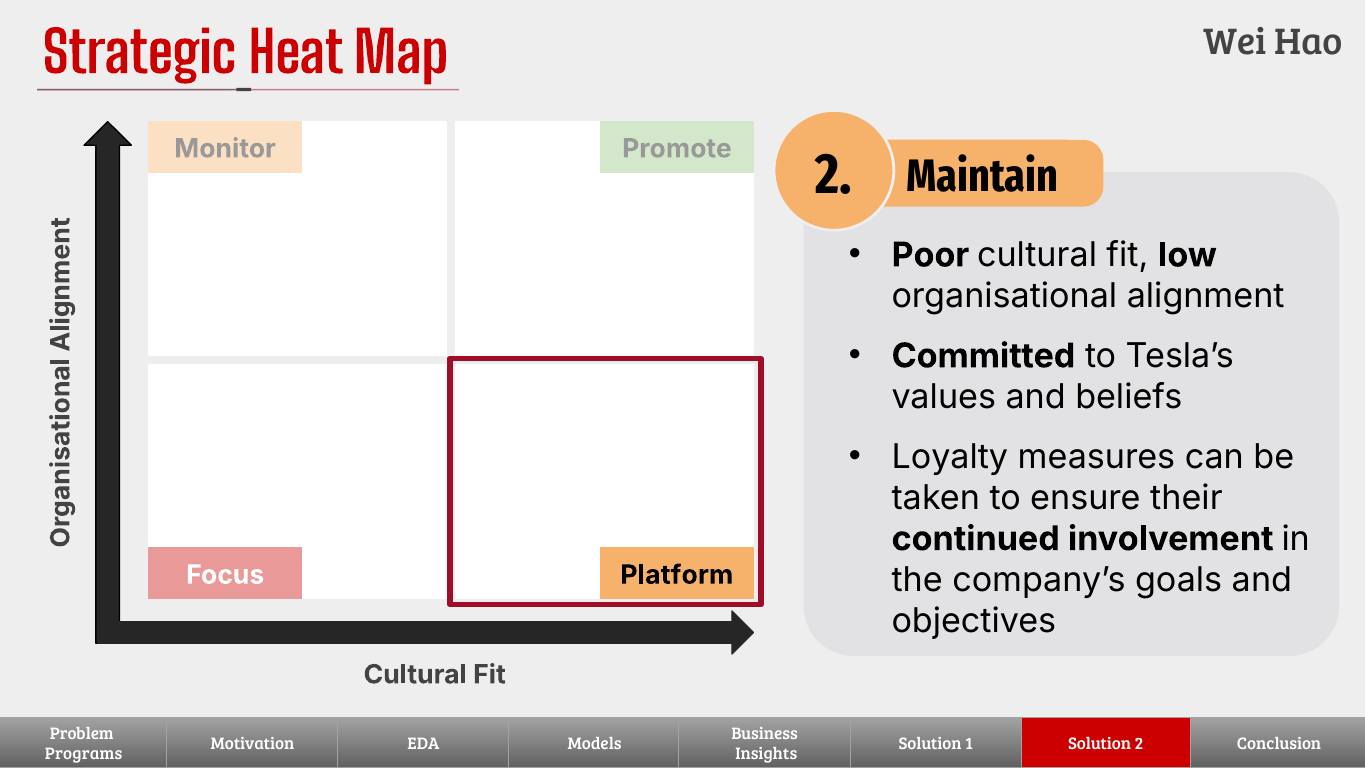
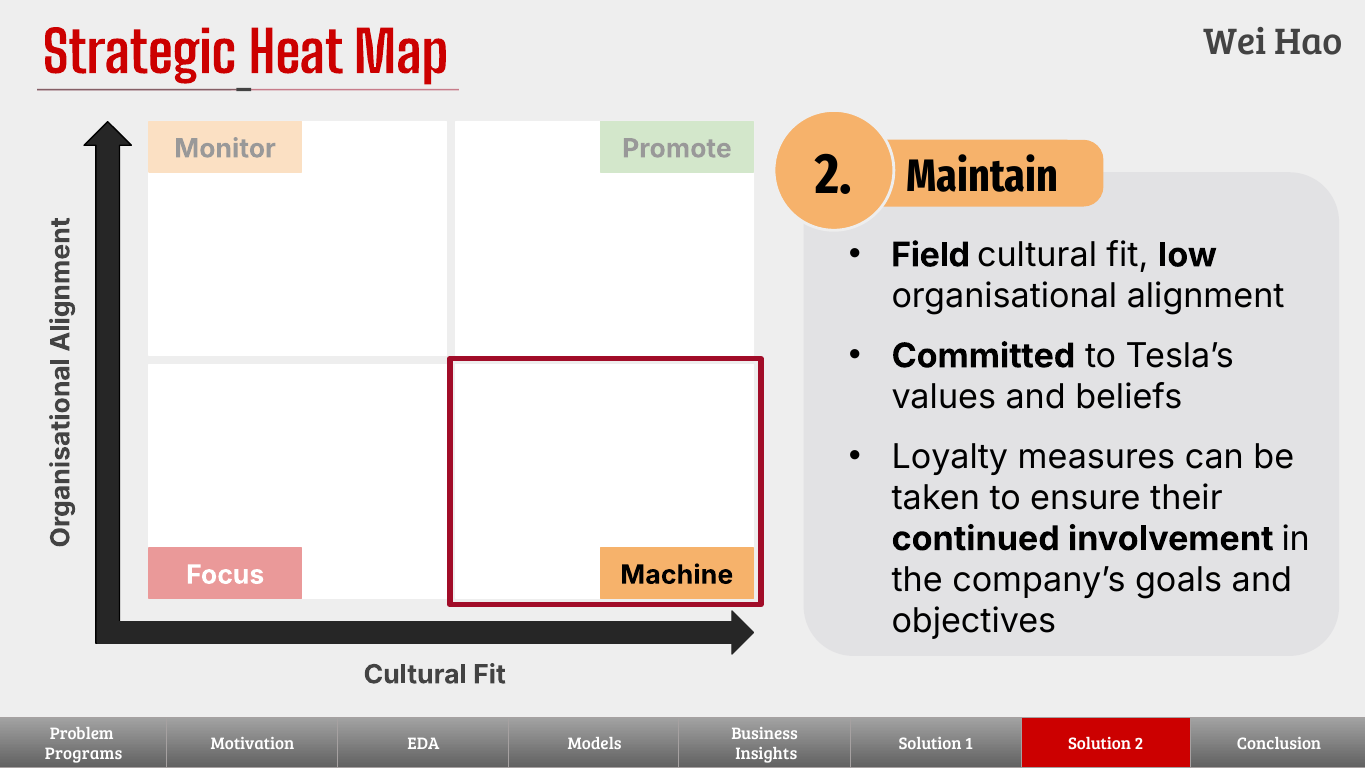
Poor: Poor -> Field
Platform: Platform -> Machine
